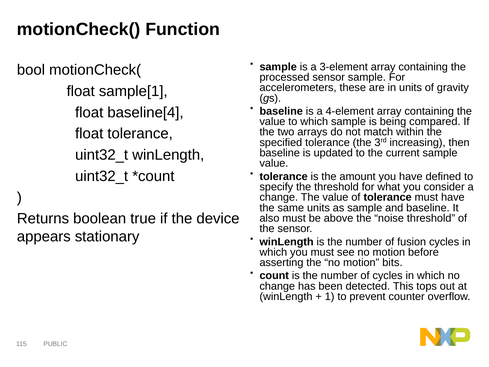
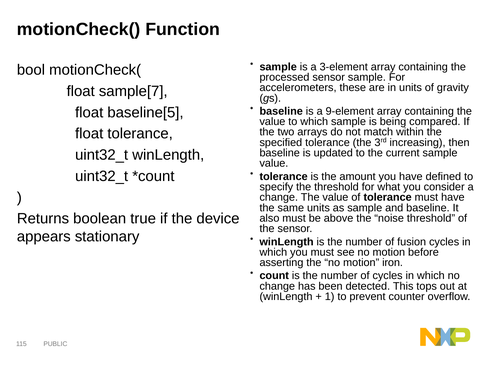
sample[1: sample[1 -> sample[7
4-element: 4-element -> 9-element
baseline[4: baseline[4 -> baseline[5
bits: bits -> iron
